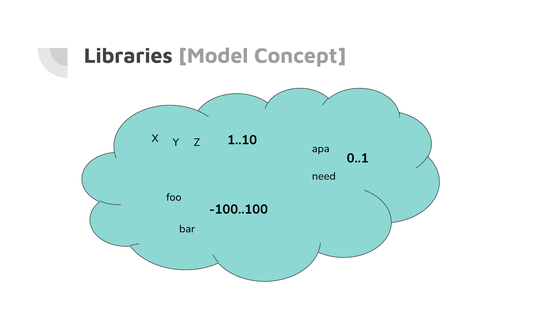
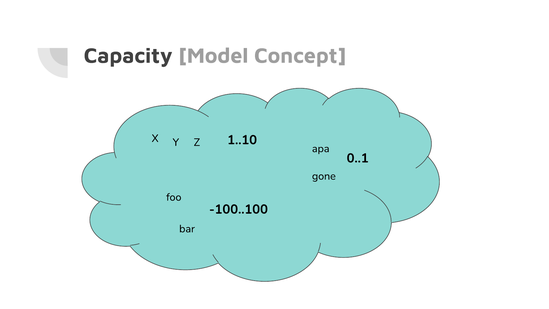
Libraries: Libraries -> Capacity
need: need -> gone
